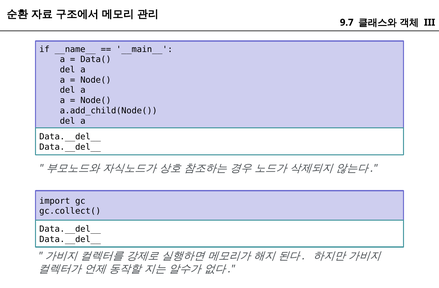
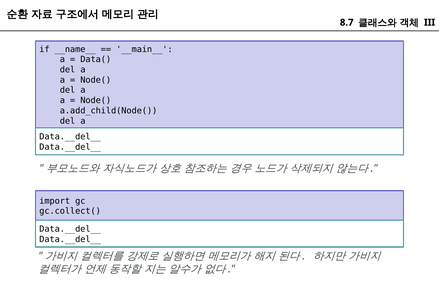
9.7: 9.7 -> 8.7
